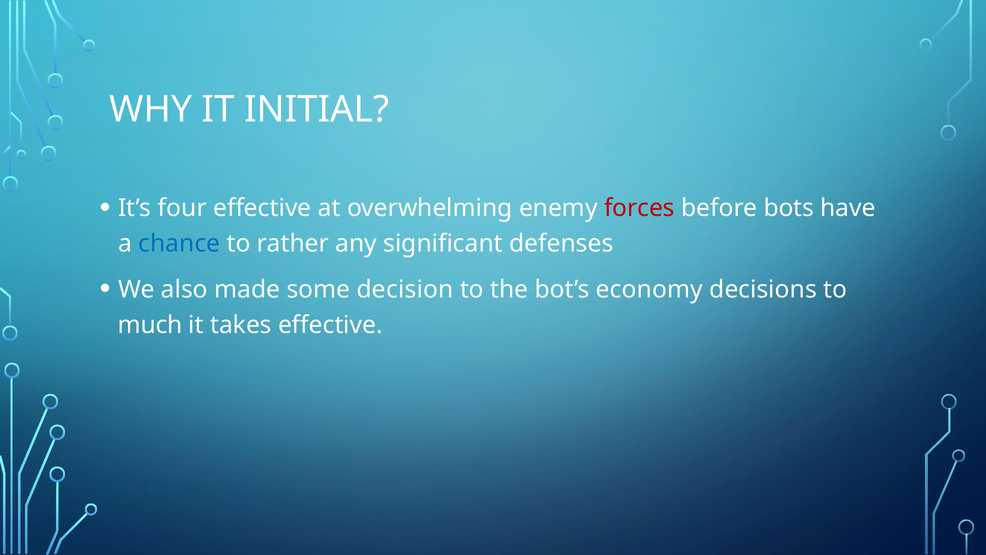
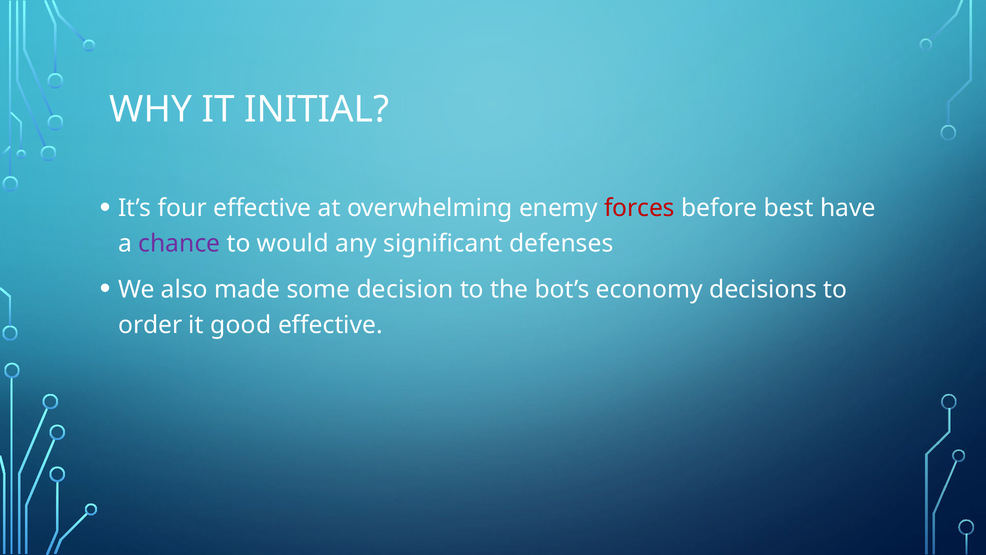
bots: bots -> best
chance colour: blue -> purple
rather: rather -> would
much: much -> order
takes: takes -> good
